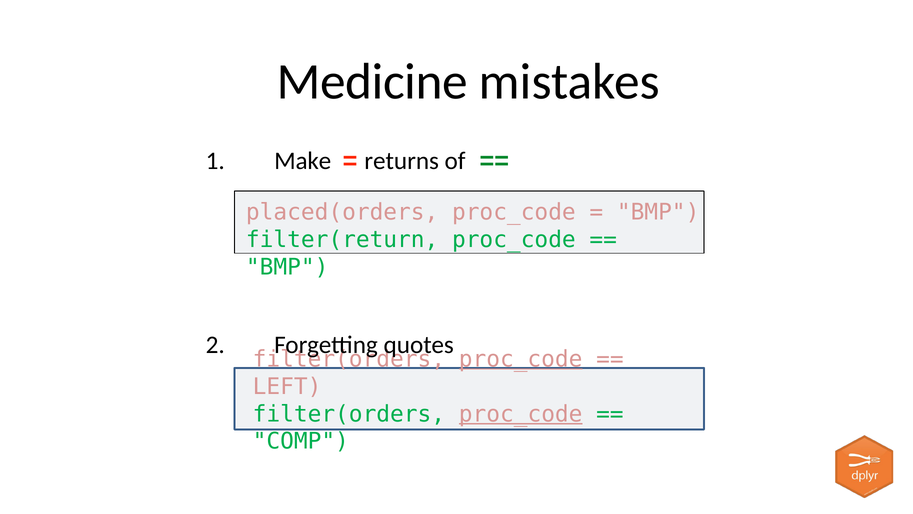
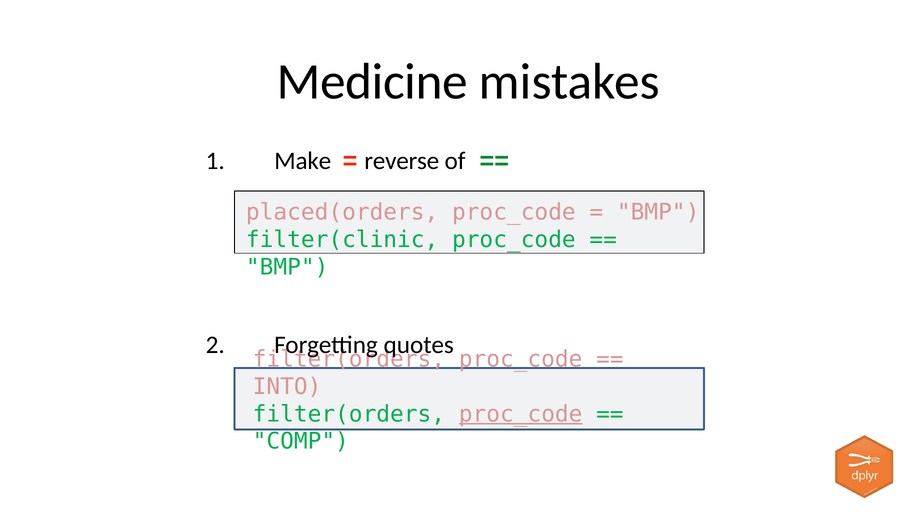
returns: returns -> reverse
filter(return: filter(return -> filter(clinic
proc_code at (521, 359) underline: present -> none
LEFT: LEFT -> INTO
